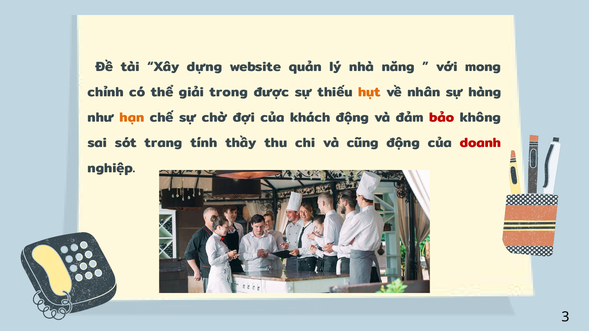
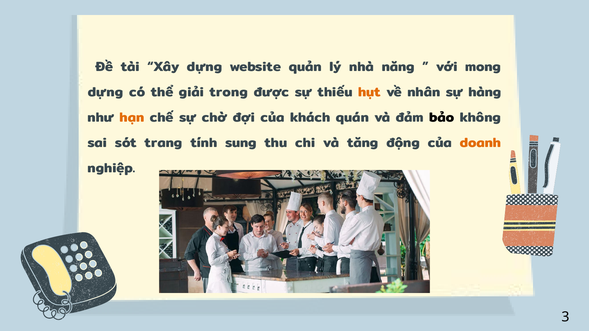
chỉnh at (106, 92): chỉnh -> dựng
khách động: động -> quán
bảo colour: red -> black
thầy: thầy -> sung
cũng: cũng -> tăng
doanh colour: red -> orange
